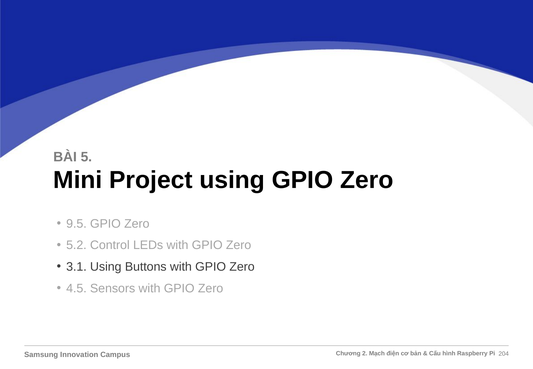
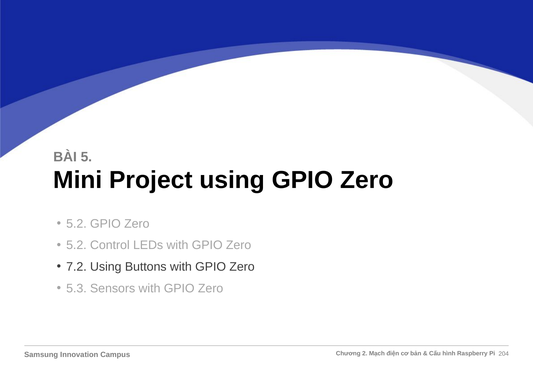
9.5 at (76, 224): 9.5 -> 5.2
3.1: 3.1 -> 7.2
4.5: 4.5 -> 5.3
